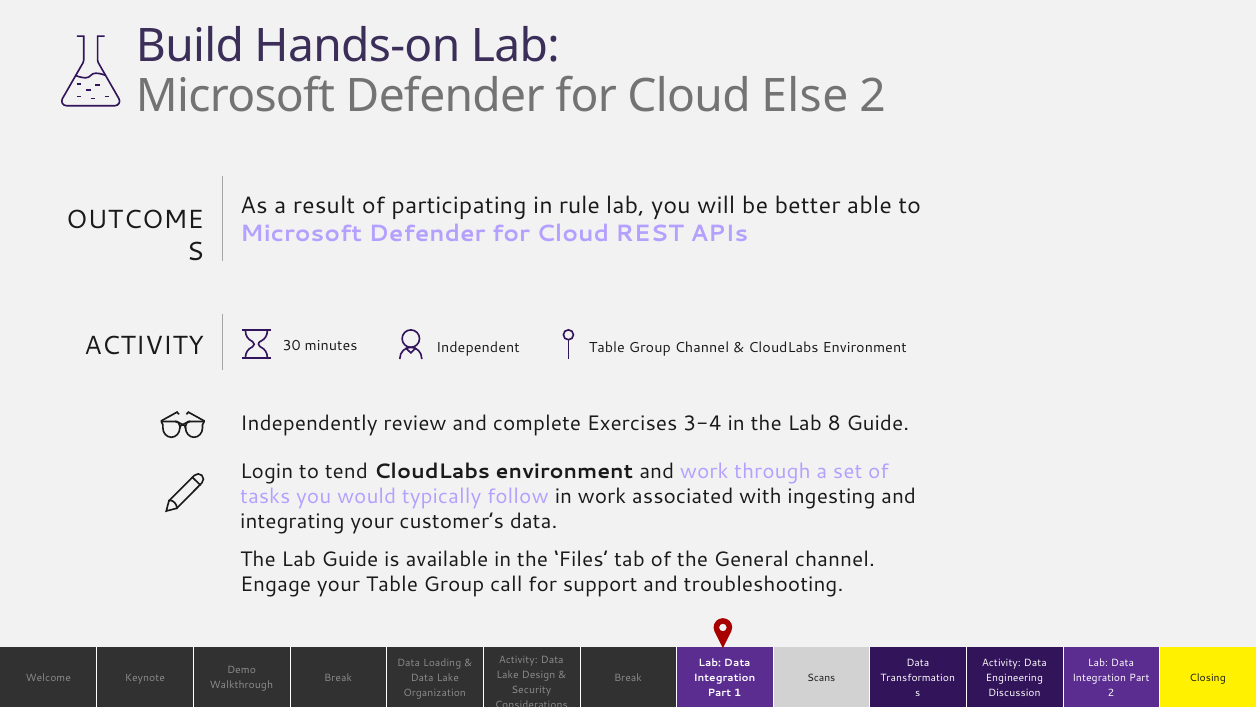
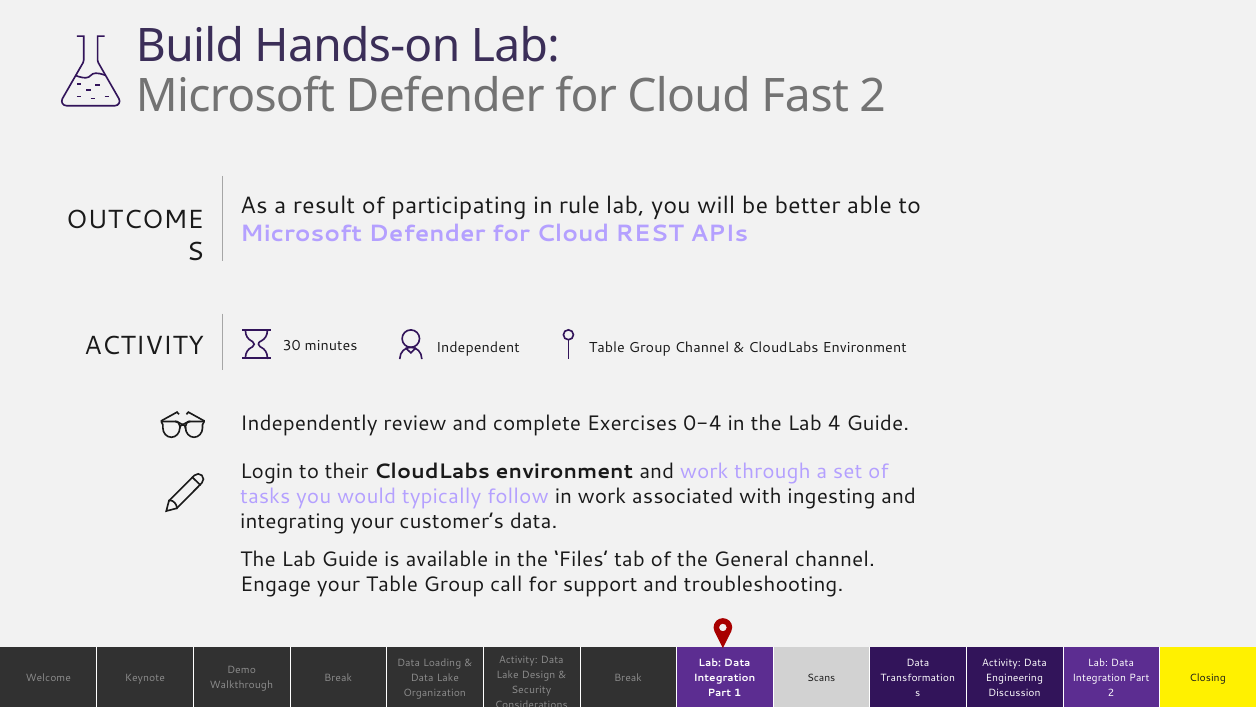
Else: Else -> Fast
3-4: 3-4 -> 0-4
8: 8 -> 4
tend: tend -> their
